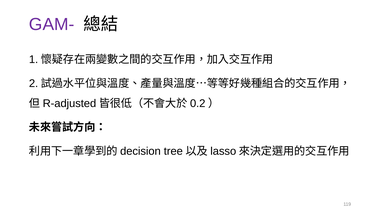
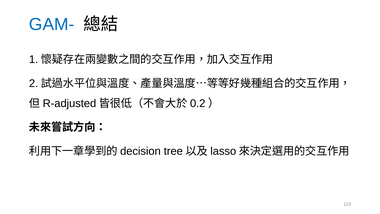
GAM- colour: purple -> blue
